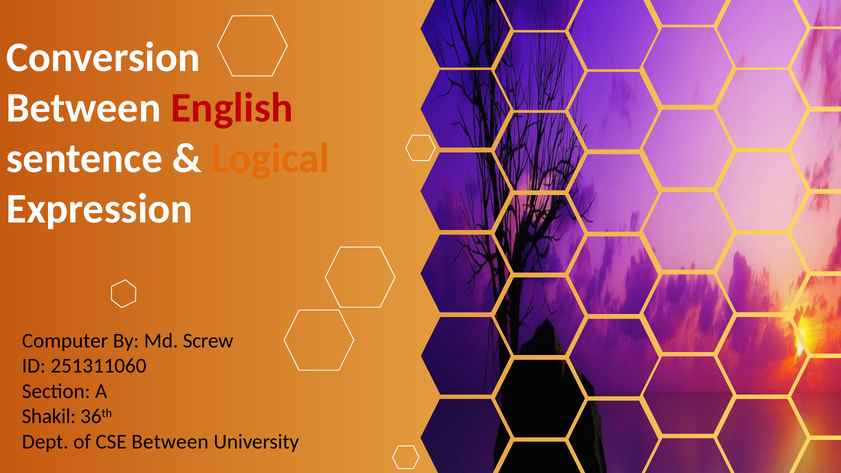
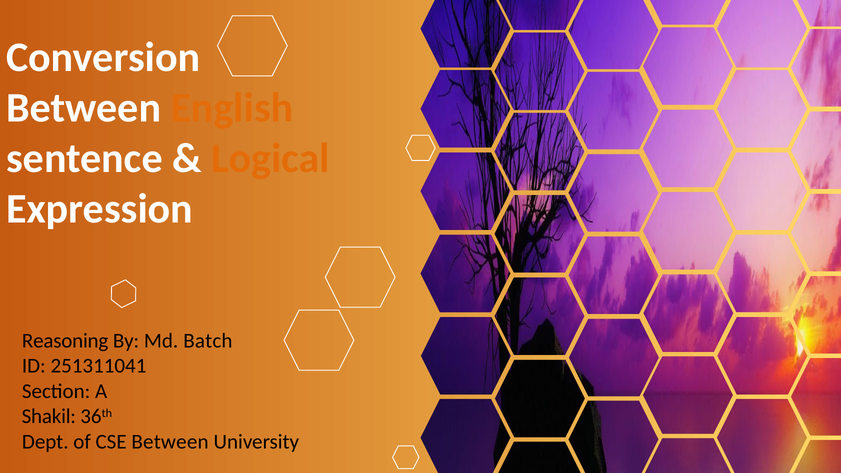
English colour: red -> orange
Computer: Computer -> Reasoning
Screw: Screw -> Batch
251311060: 251311060 -> 251311041
